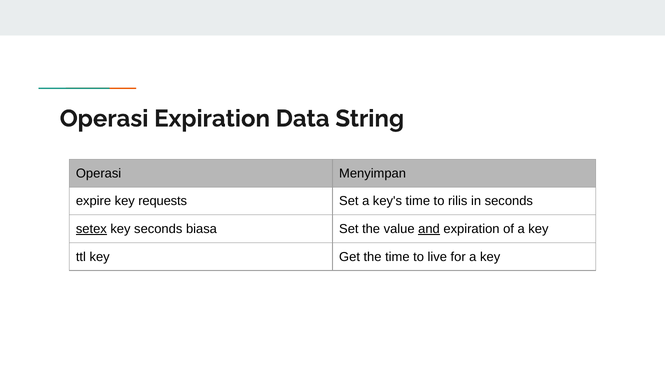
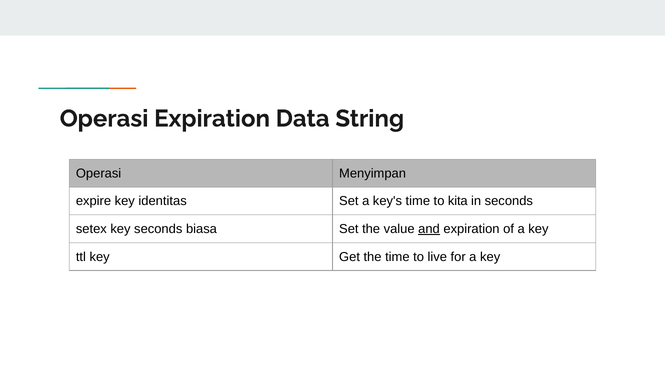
requests: requests -> identitas
rilis: rilis -> kita
setex underline: present -> none
